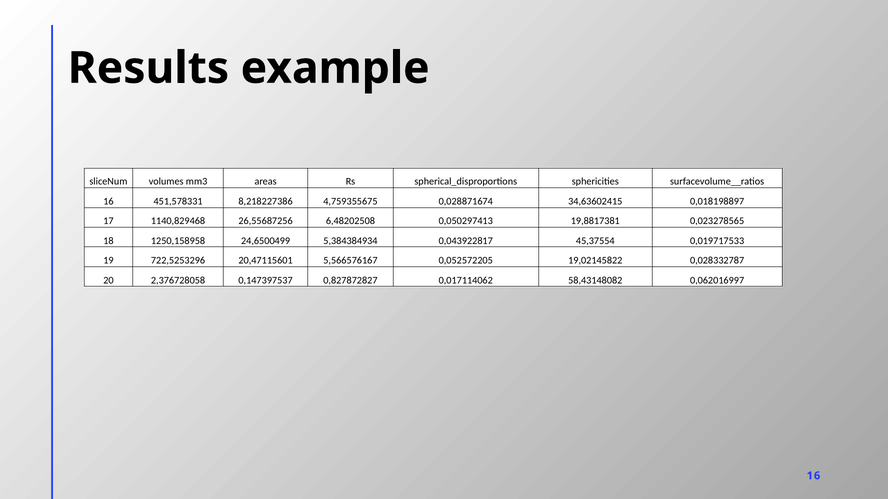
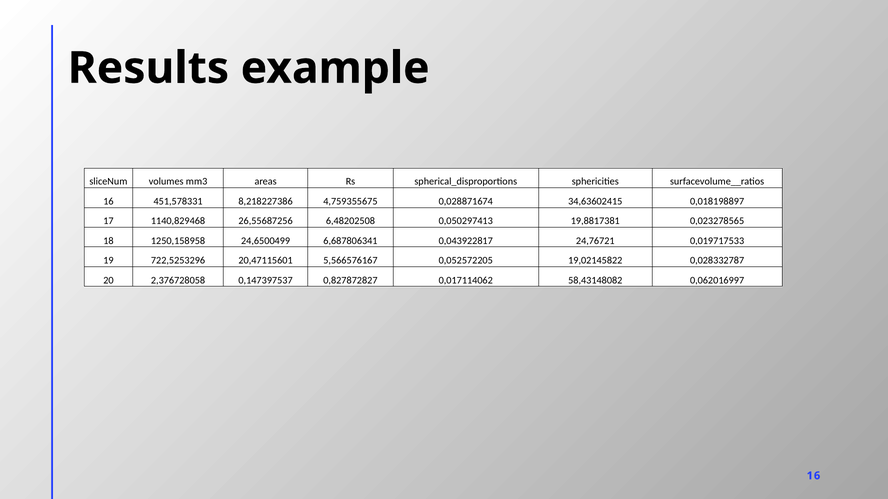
5,384384934: 5,384384934 -> 6,687806341
45,37554: 45,37554 -> 24,76721
